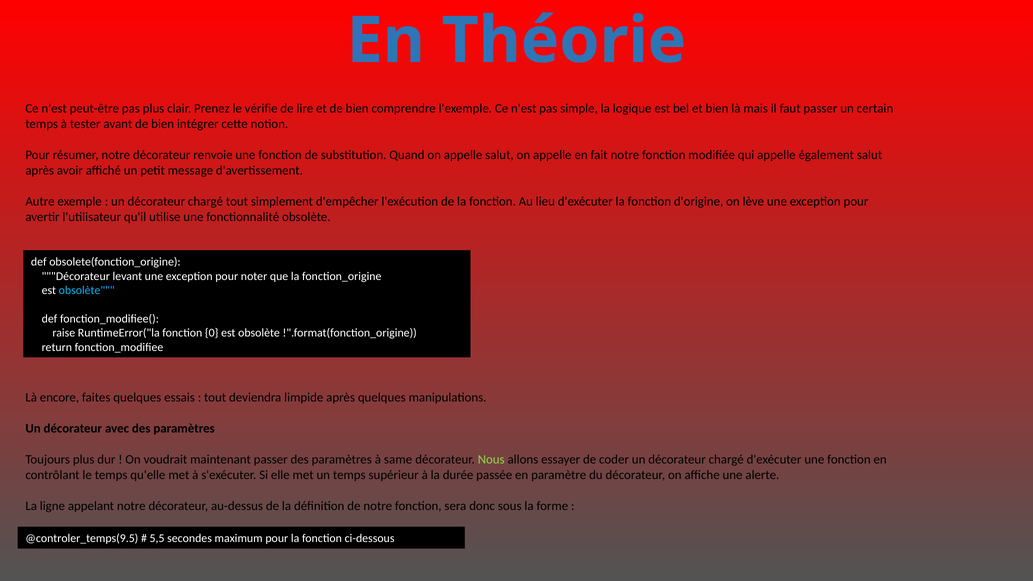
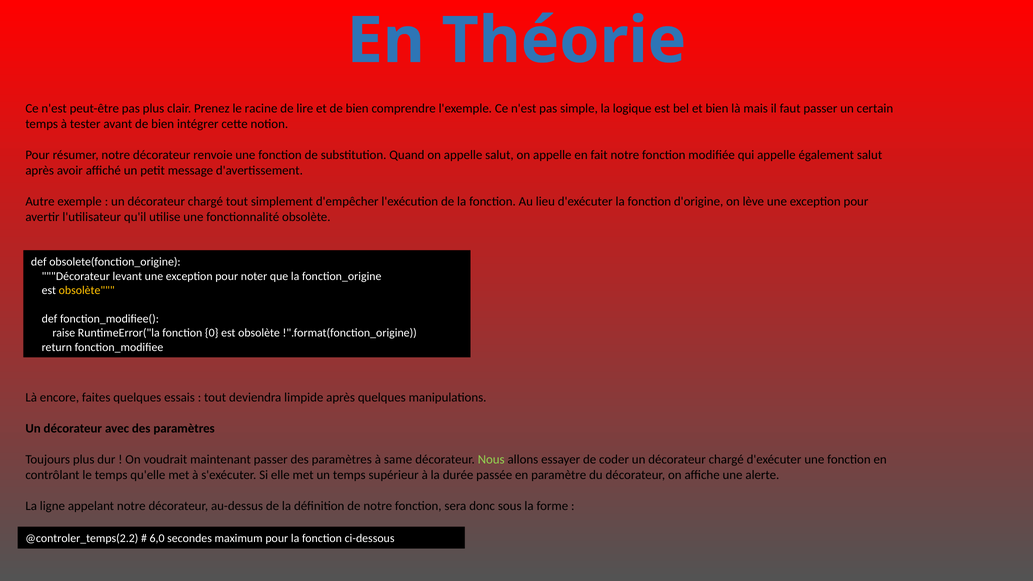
vérifie: vérifie -> racine
obsolète at (87, 290) colour: light blue -> yellow
@controler_temps(9.5: @controler_temps(9.5 -> @controler_temps(2.2
5,5: 5,5 -> 6,0
